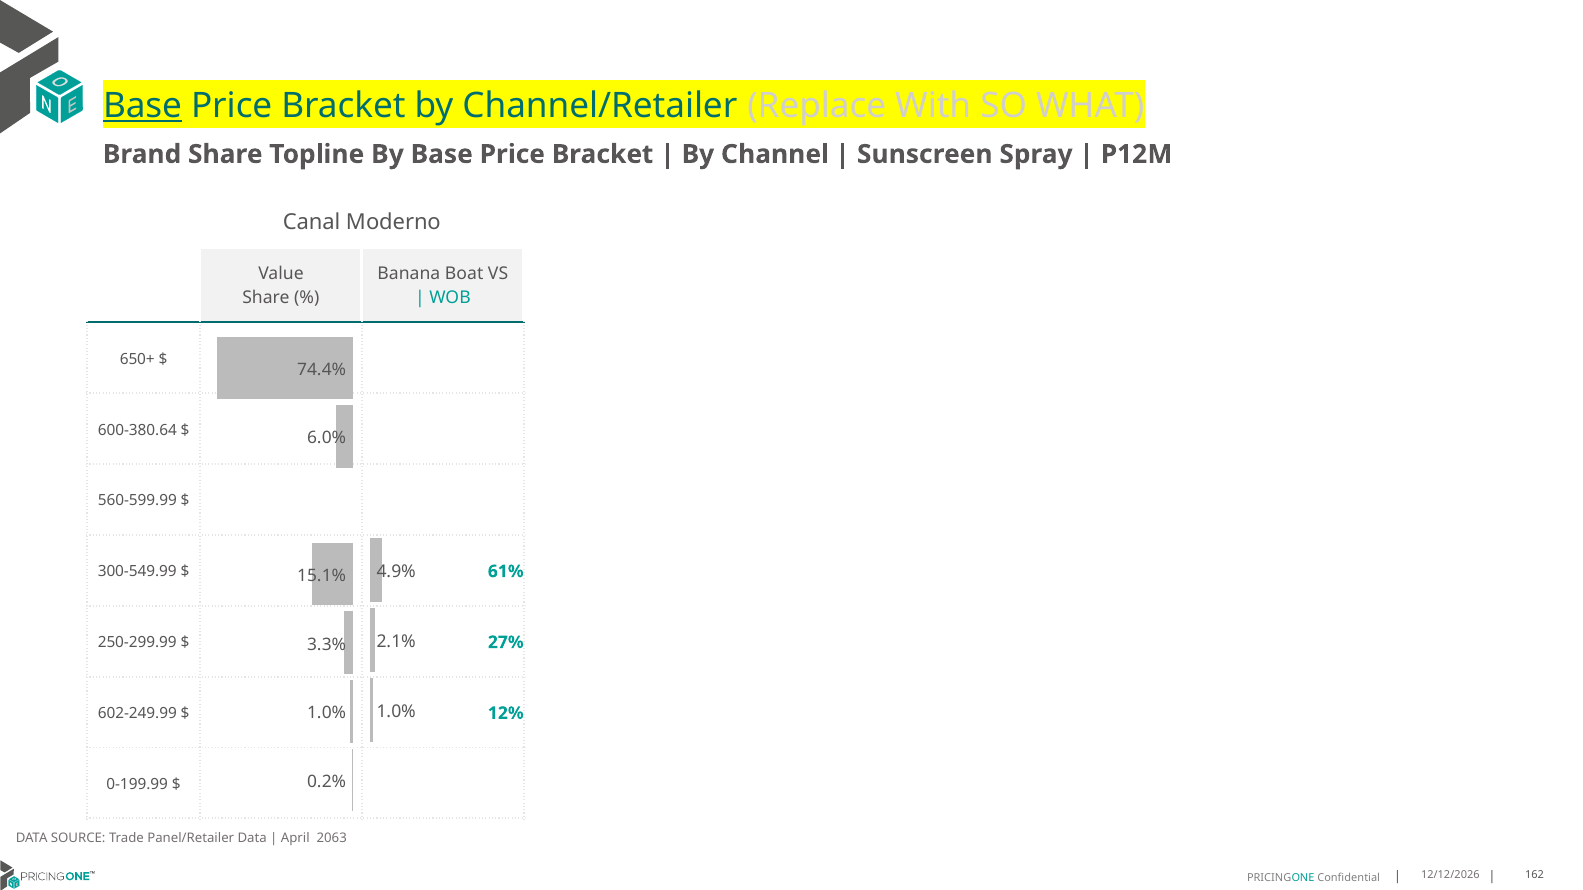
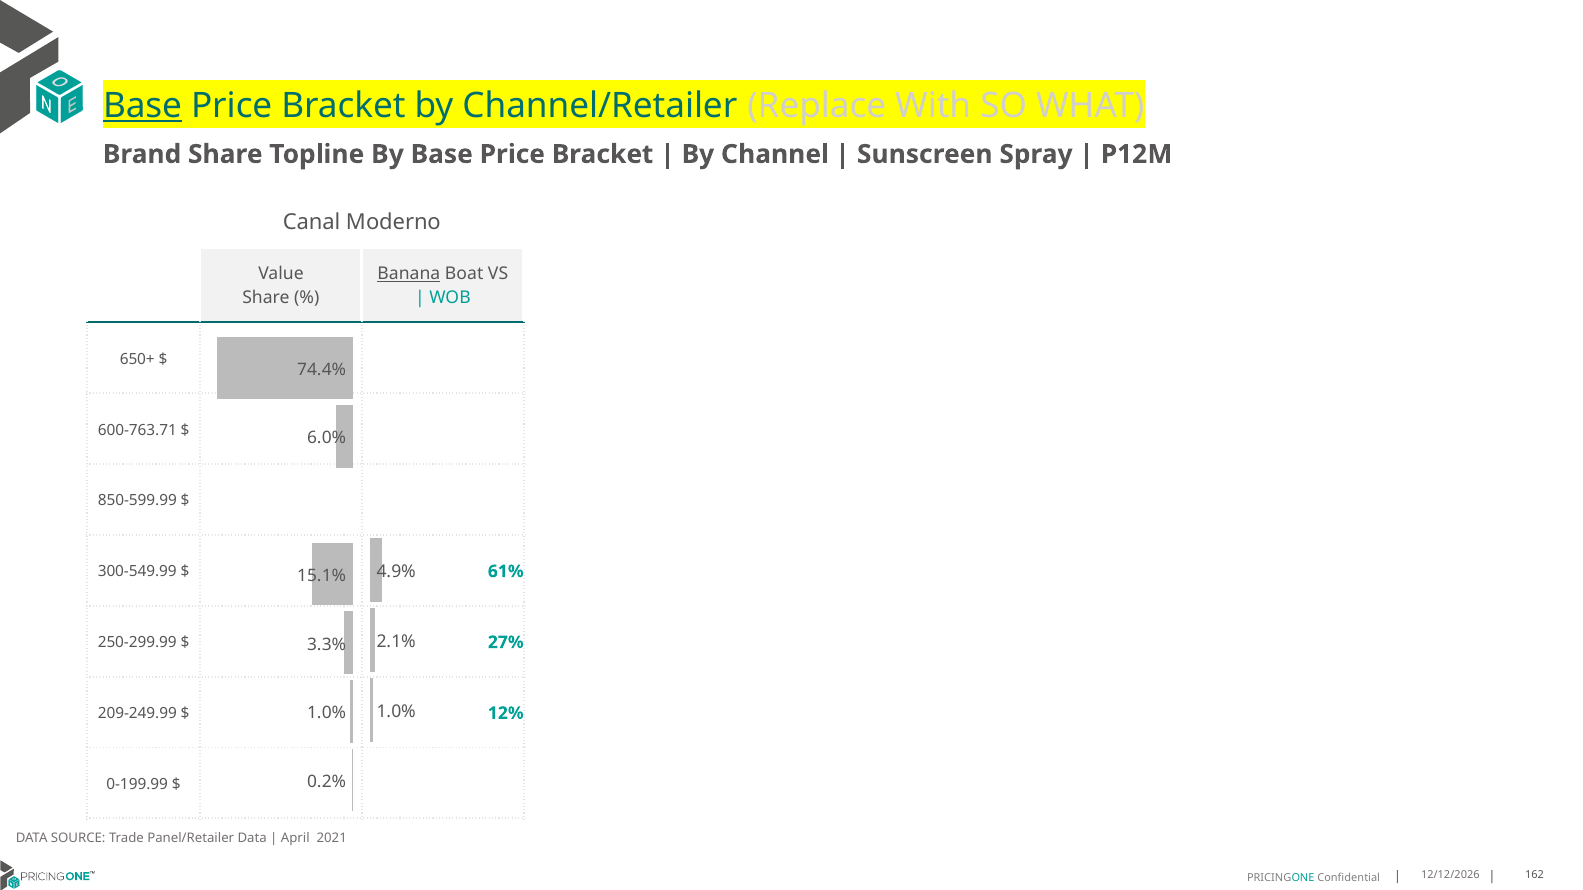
Banana underline: none -> present
600-380.64: 600-380.64 -> 600-763.71
560-599.99: 560-599.99 -> 850-599.99
602-249.99: 602-249.99 -> 209-249.99
2063: 2063 -> 2021
